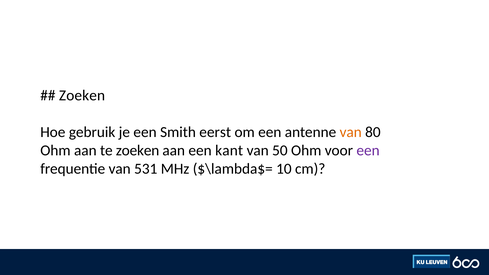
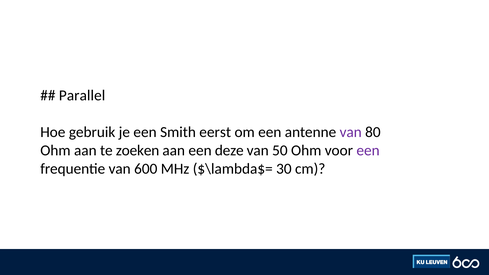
Zoeken at (82, 96): Zoeken -> Parallel
van at (351, 132) colour: orange -> purple
kant: kant -> deze
531: 531 -> 600
10: 10 -> 30
